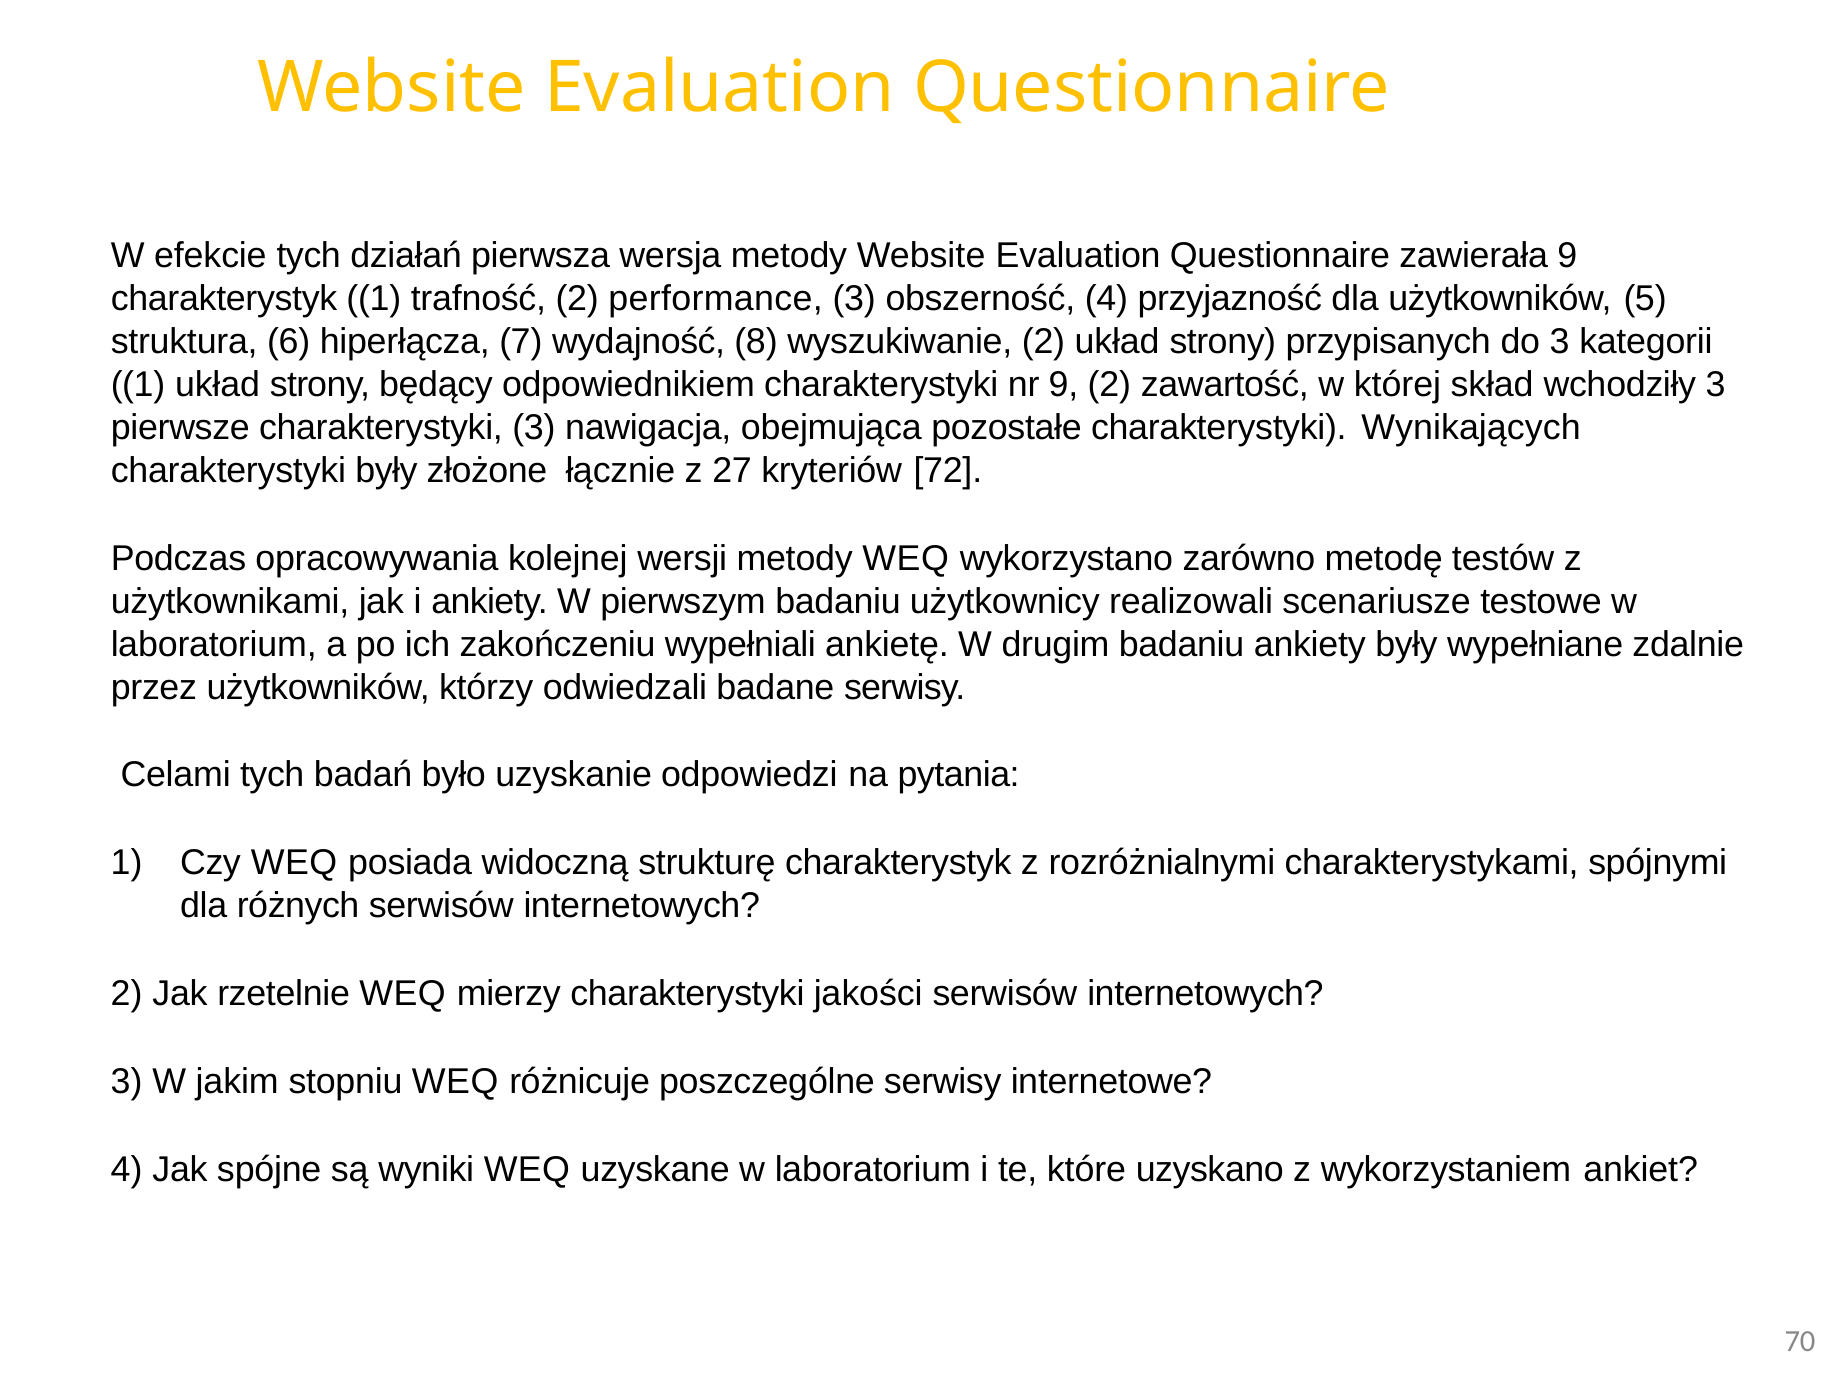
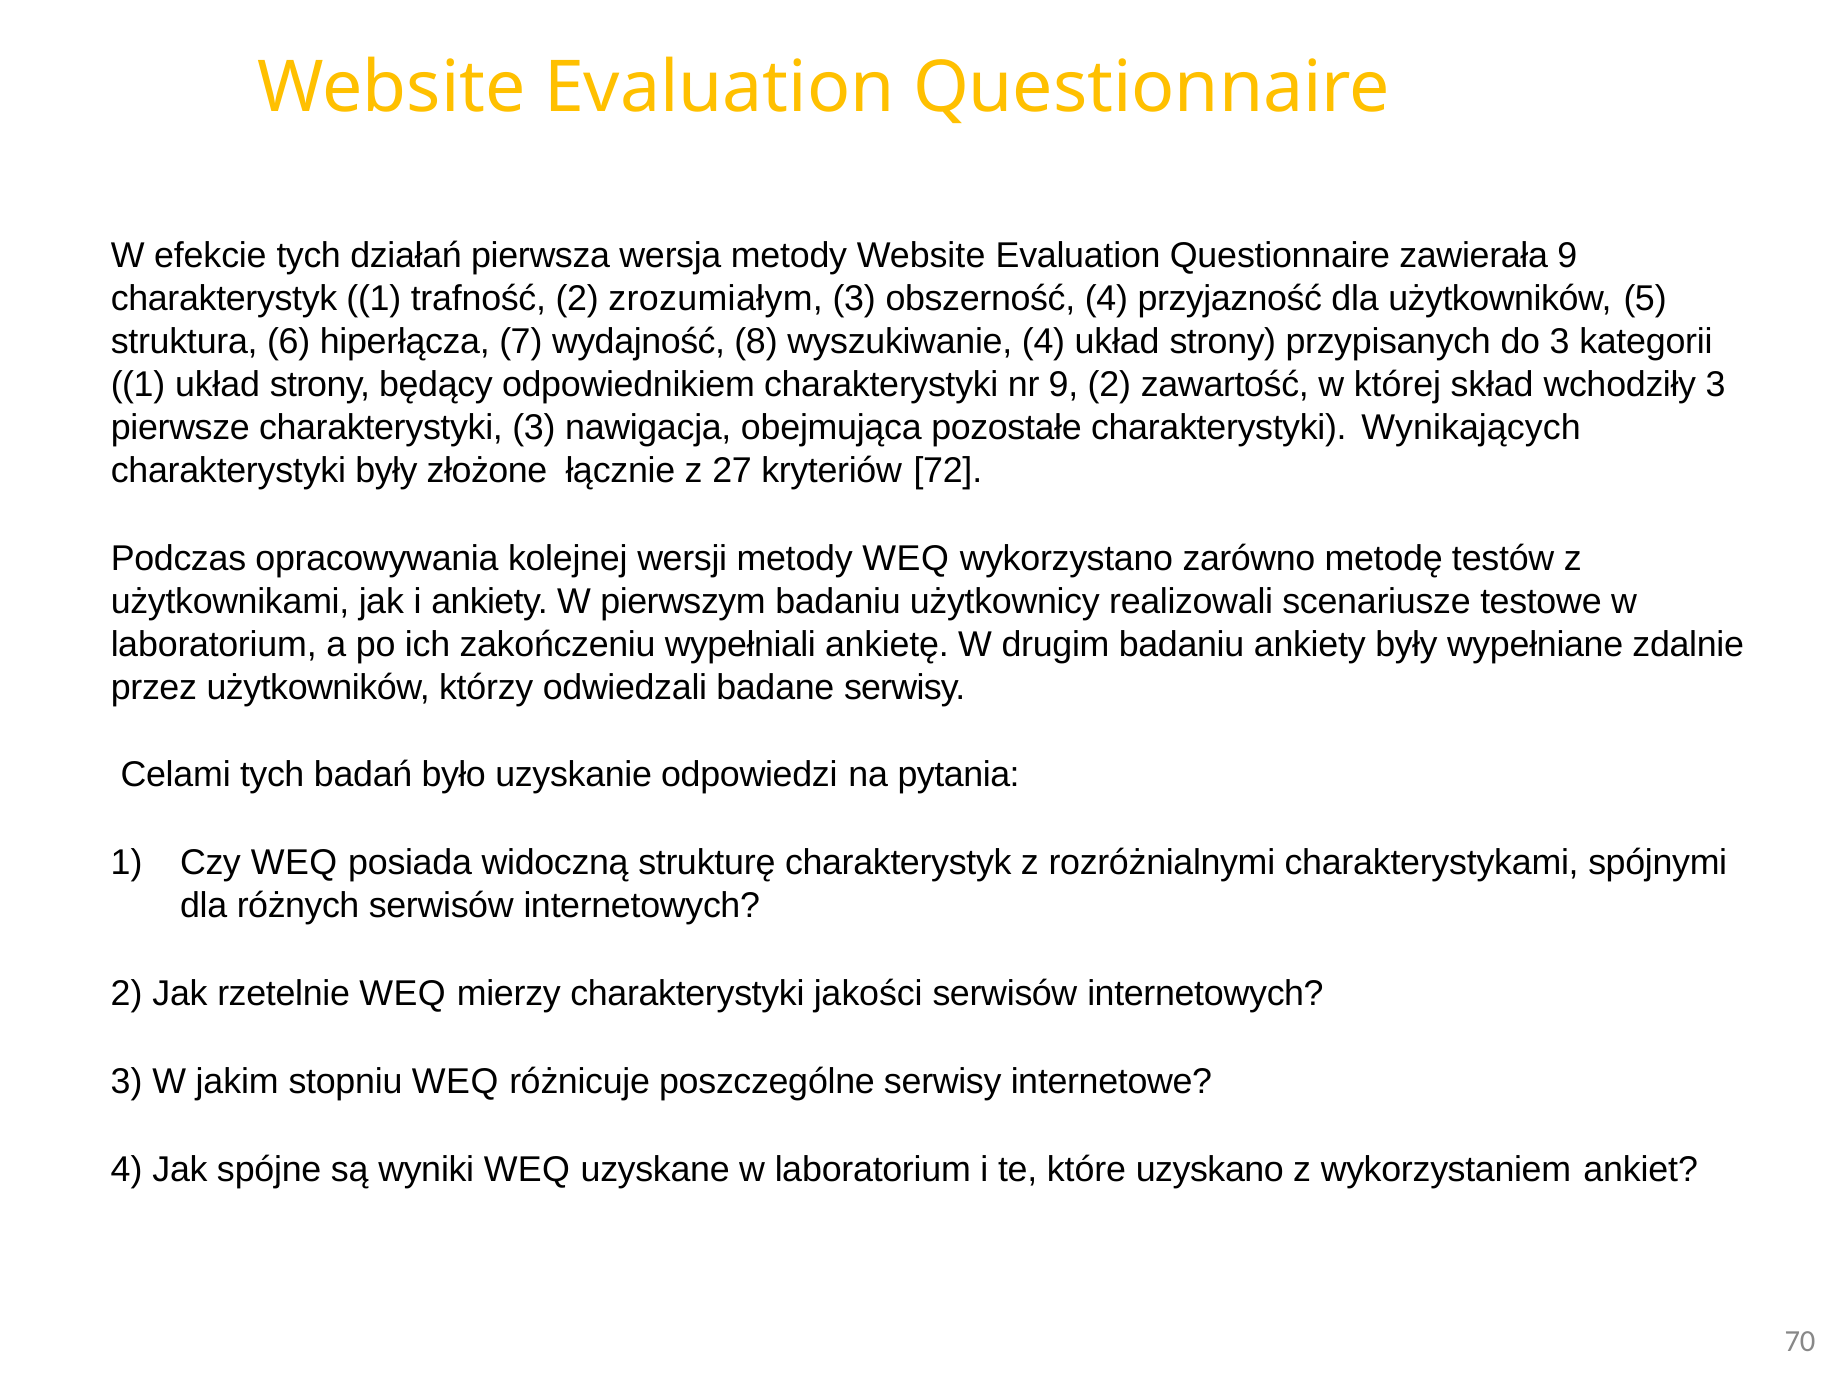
performance: performance -> zrozumiałym
wyszukiwanie 2: 2 -> 4
